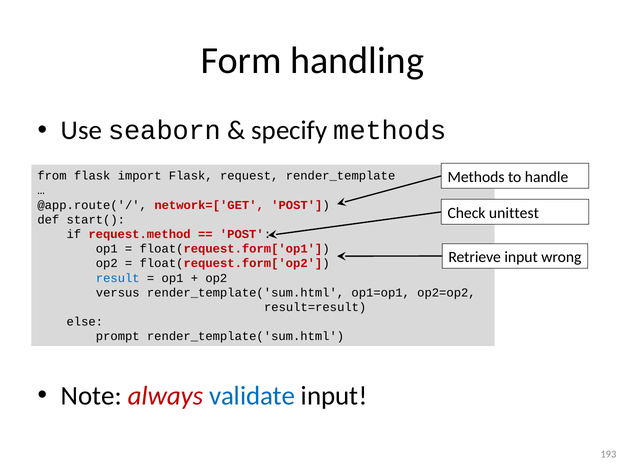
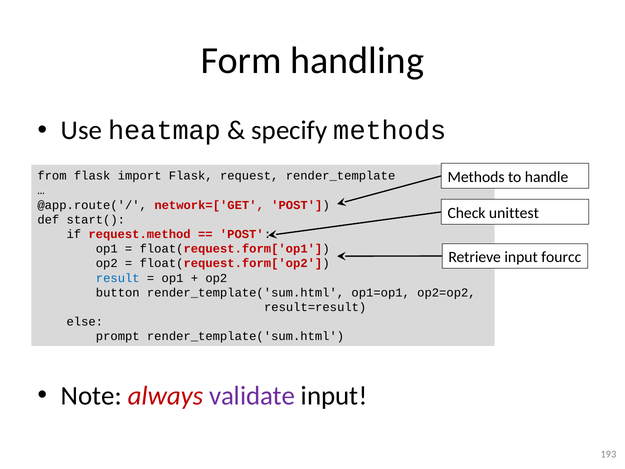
seaborn: seaborn -> heatmap
wrong: wrong -> fourcc
versus: versus -> button
validate colour: blue -> purple
